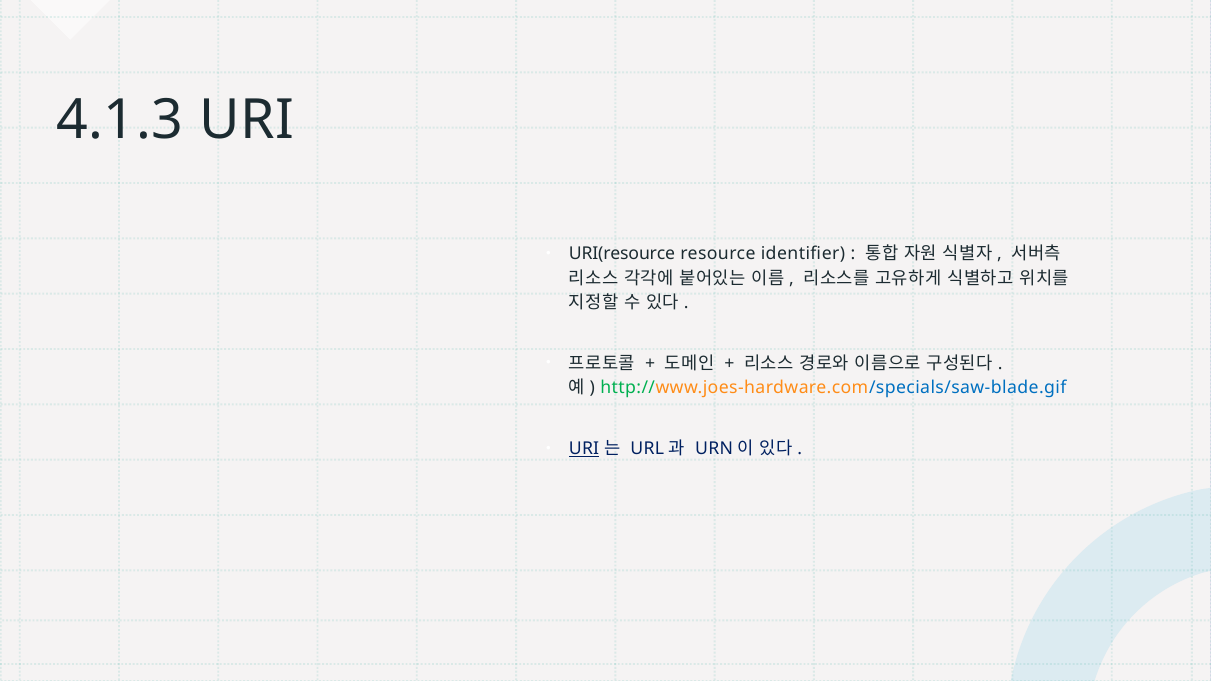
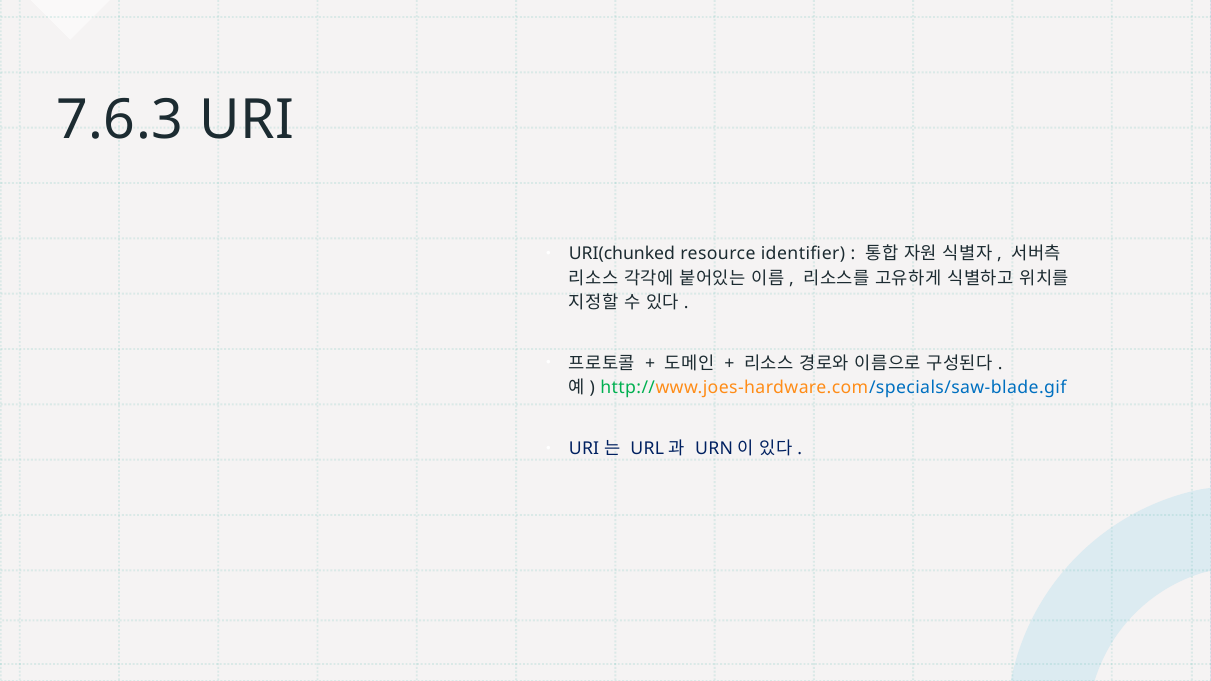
4.1.3: 4.1.3 -> 7.6.3
URI(resource: URI(resource -> URI(chunked
URI at (584, 449) underline: present -> none
